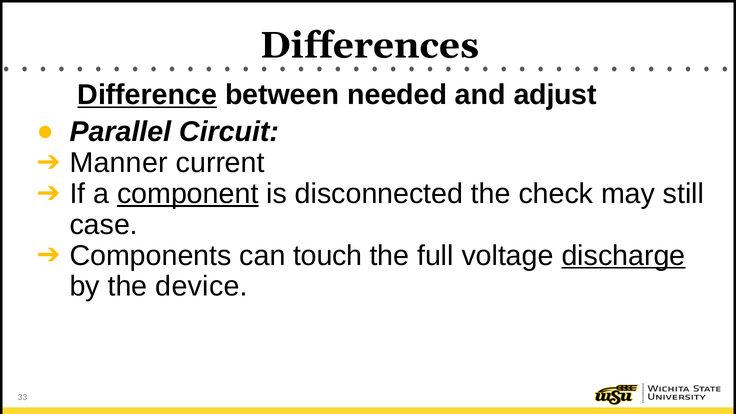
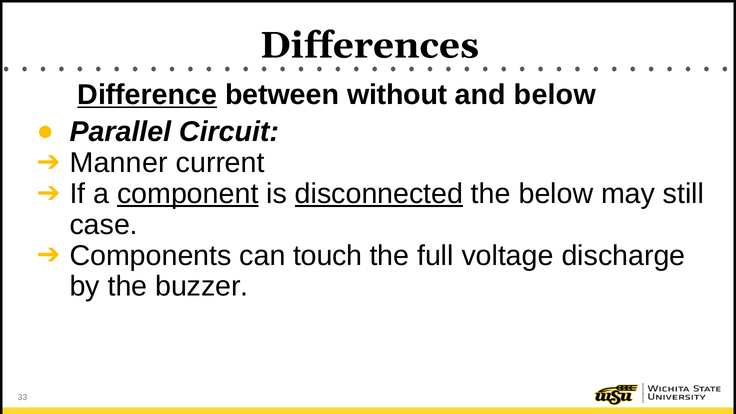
needed: needed -> without
and adjust: adjust -> below
disconnected underline: none -> present
the check: check -> below
discharge underline: present -> none
device: device -> buzzer
